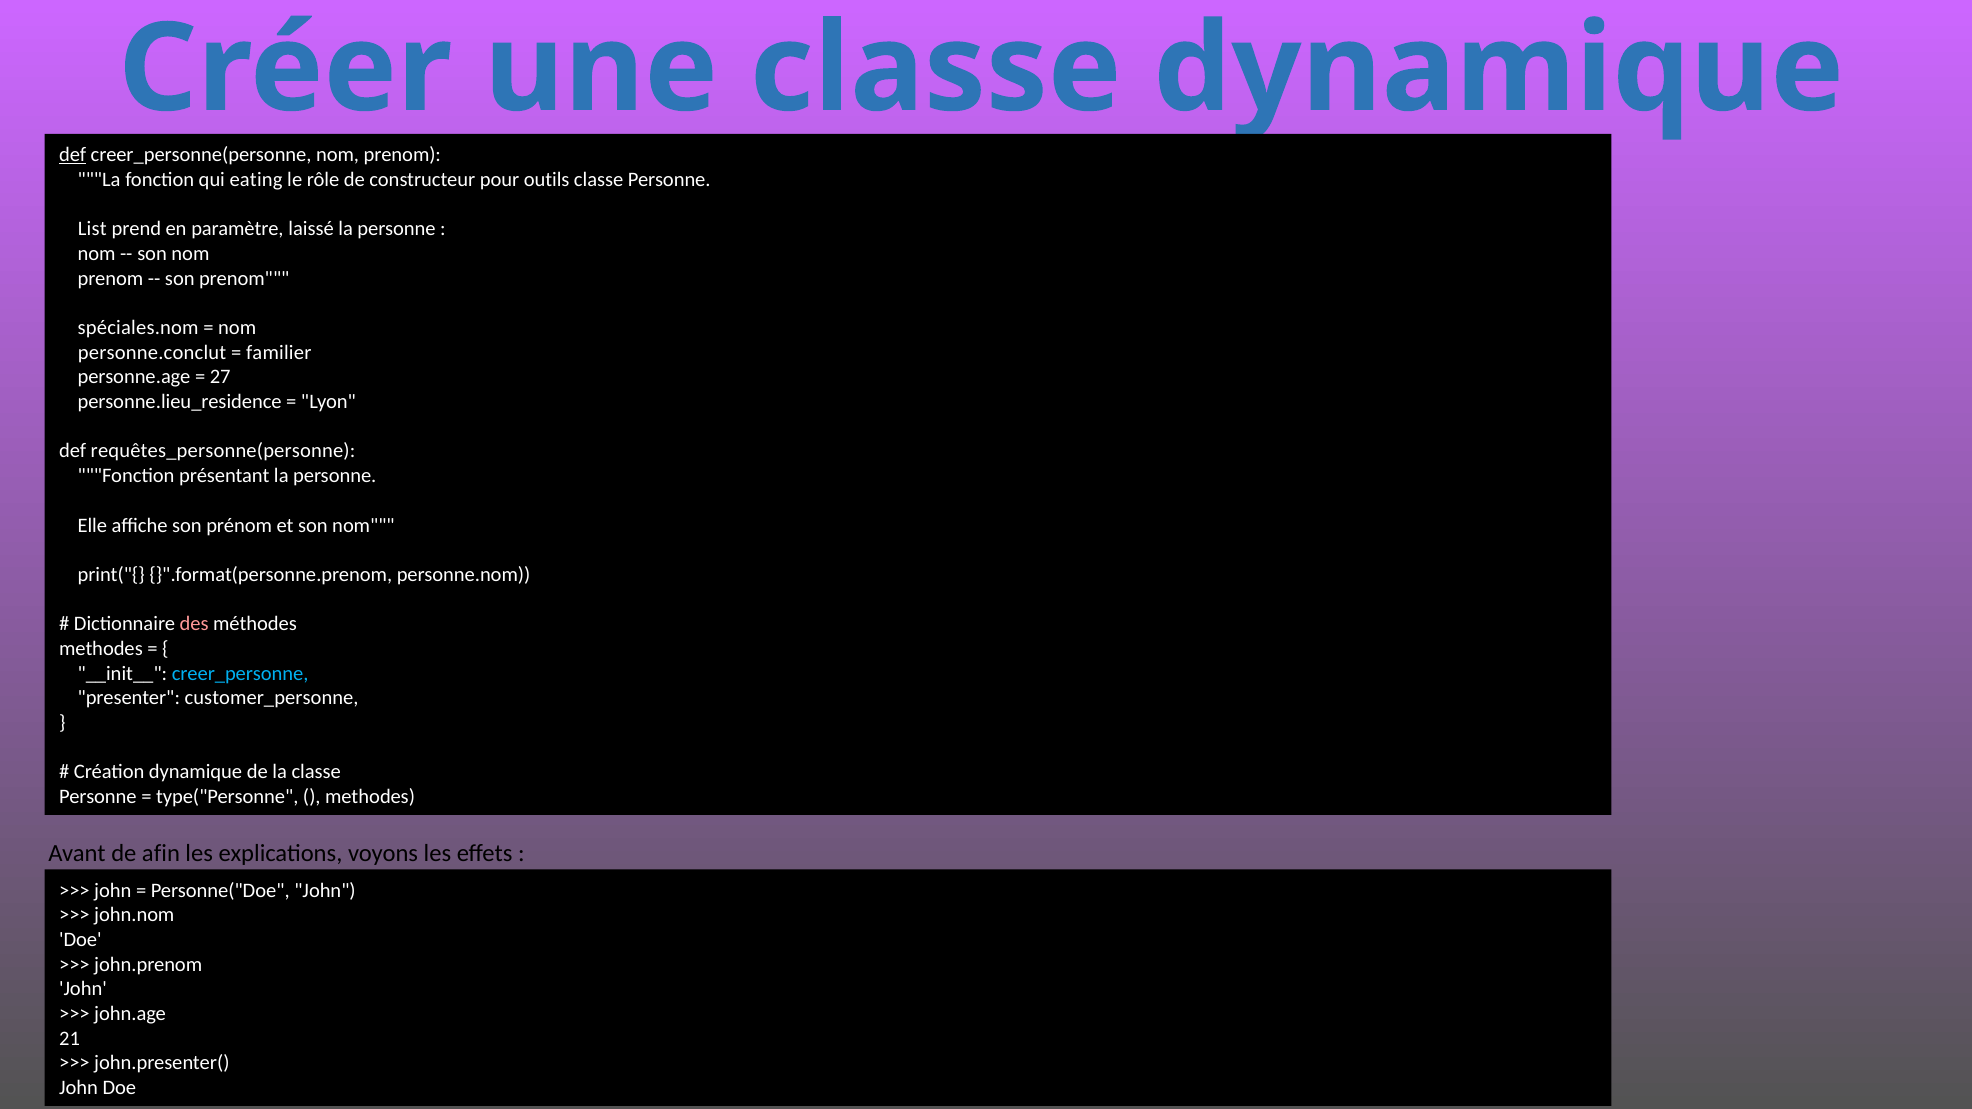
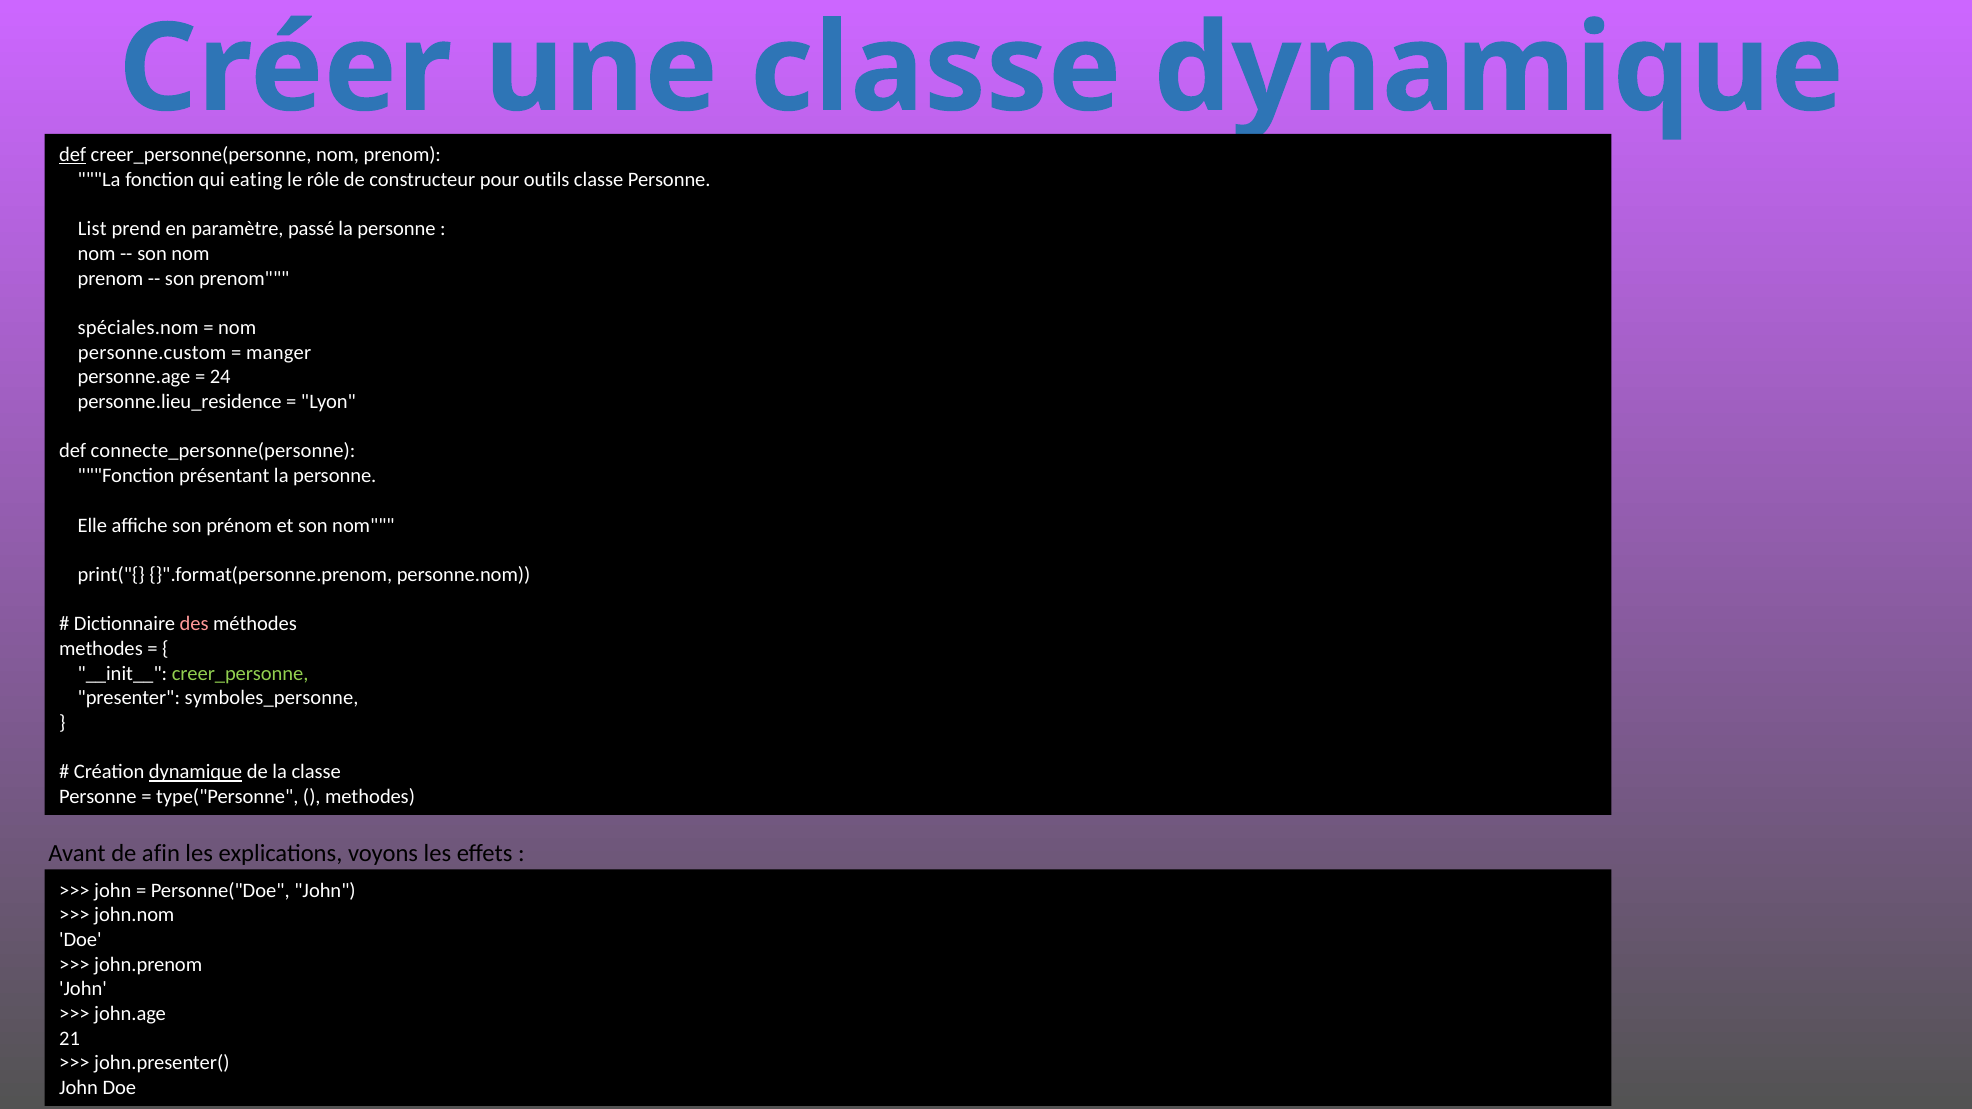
laissé: laissé -> passé
personne.conclut: personne.conclut -> personne.custom
familier: familier -> manger
27: 27 -> 24
requêtes_personne(personne: requêtes_personne(personne -> connecte_personne(personne
creer_personne colour: light blue -> light green
customer_personne: customer_personne -> symboles_personne
dynamique at (196, 772) underline: none -> present
